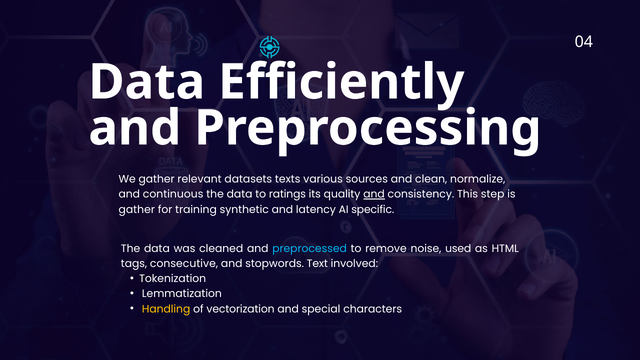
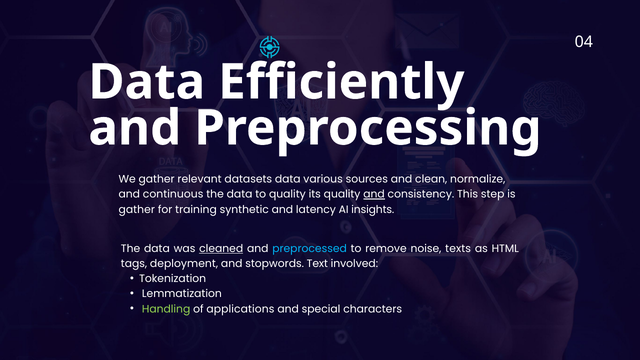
datasets texts: texts -> data
to ratings: ratings -> quality
specific: specific -> insights
cleaned underline: none -> present
used: used -> texts
consecutive: consecutive -> deployment
Handling colour: yellow -> light green
vectorization: vectorization -> applications
